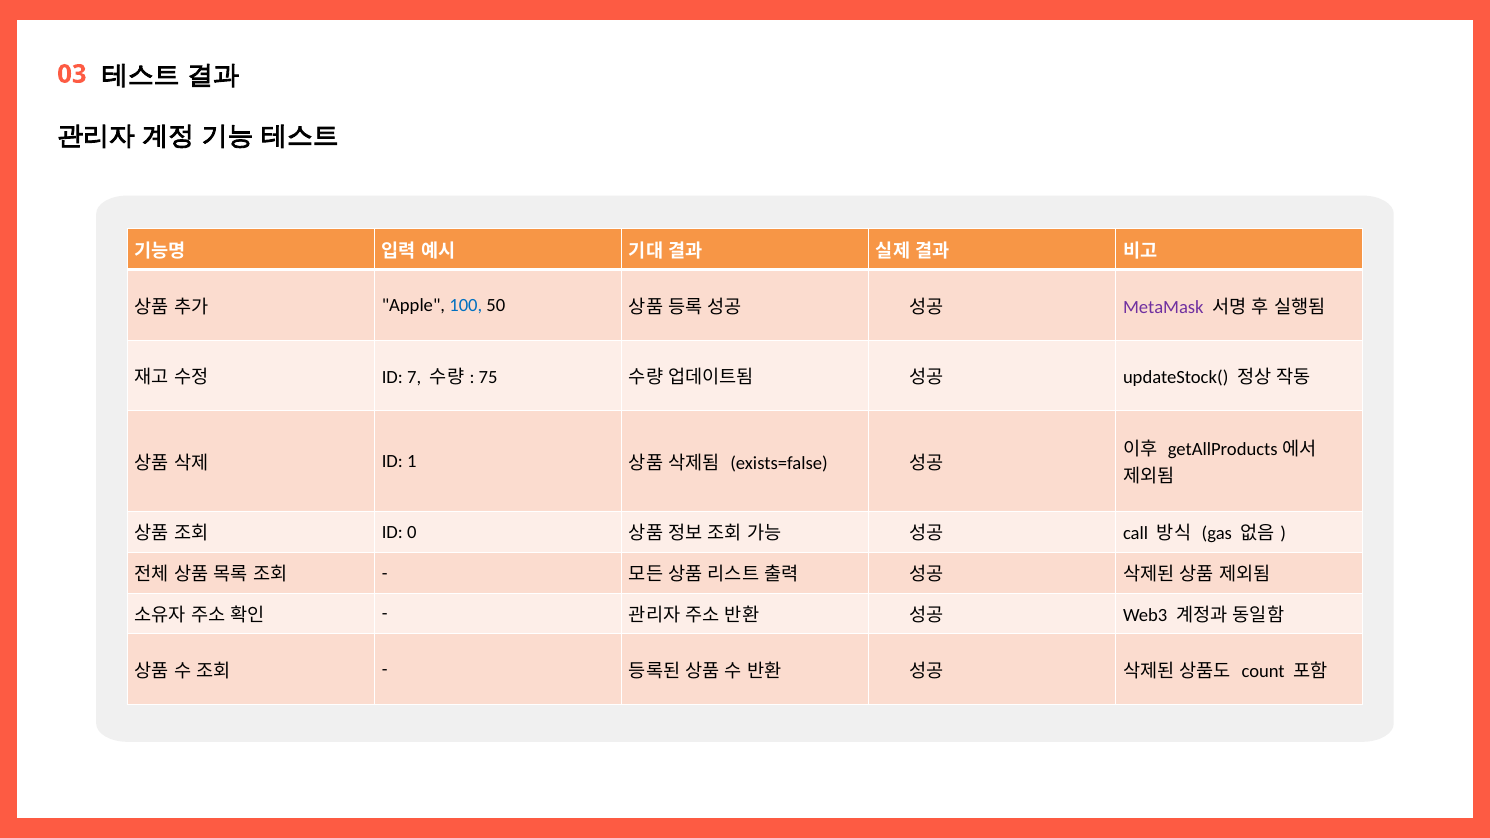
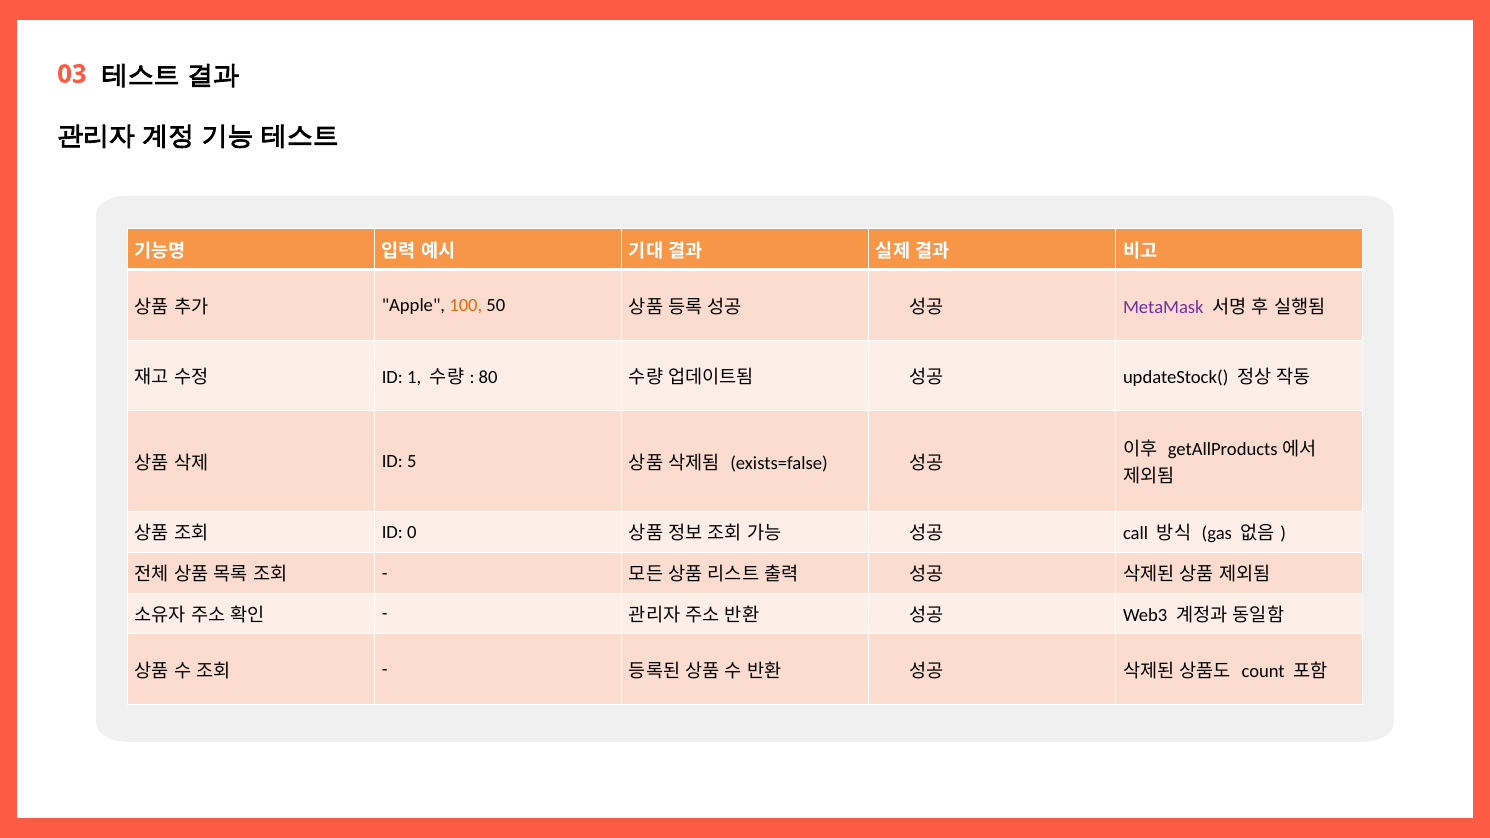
100 colour: blue -> orange
7: 7 -> 1
75: 75 -> 80
1: 1 -> 5
